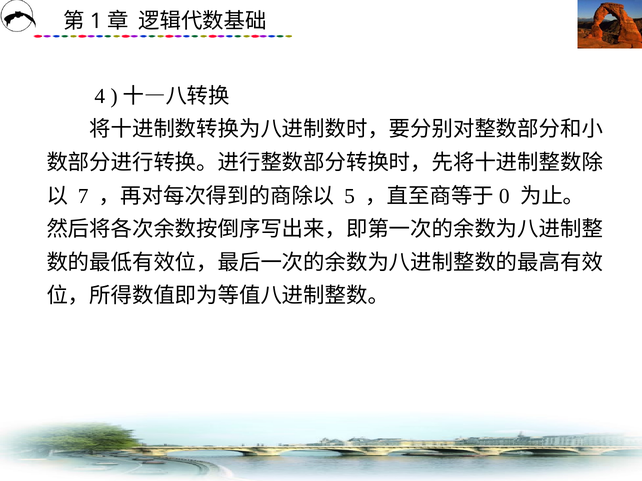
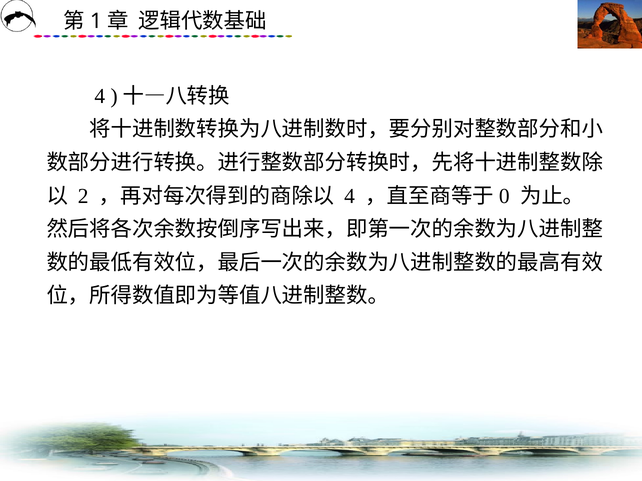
7: 7 -> 2
5 at (350, 196): 5 -> 4
